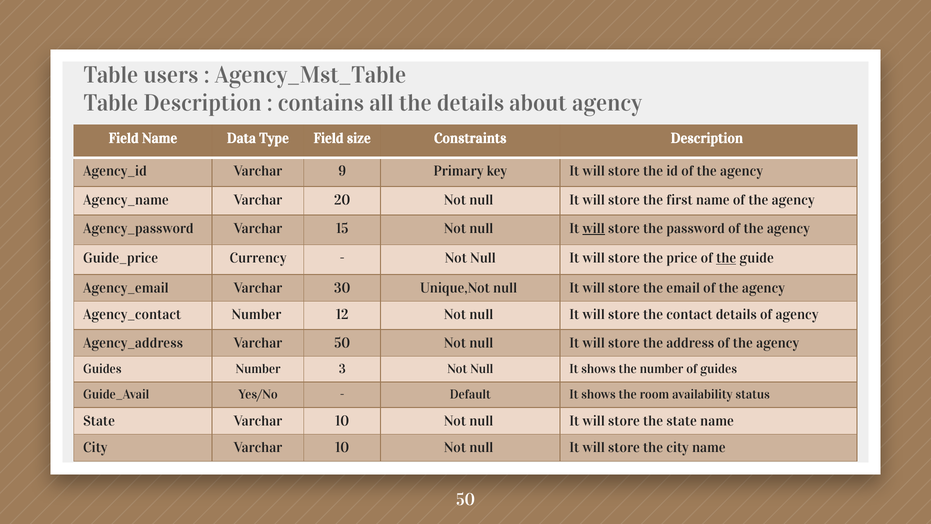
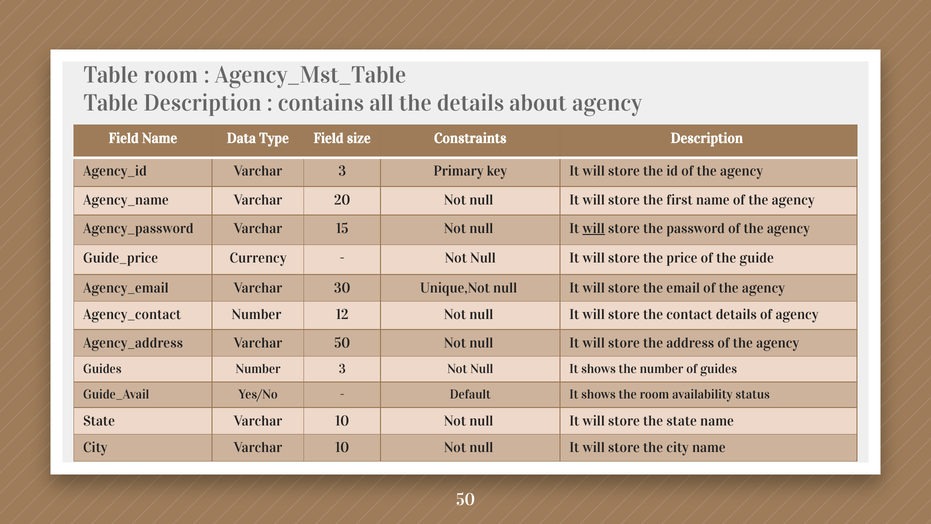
Table users: users -> room
Varchar 9: 9 -> 3
the at (726, 258) underline: present -> none
